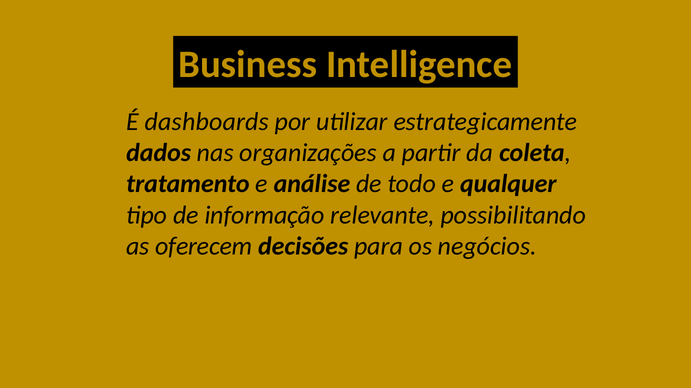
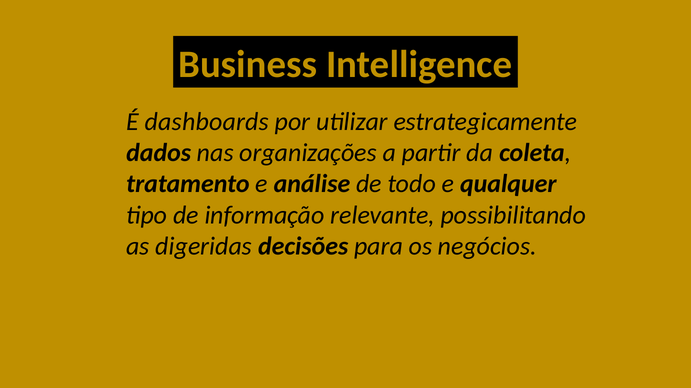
oferecem: oferecem -> digeridas
